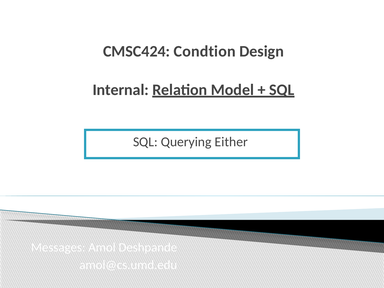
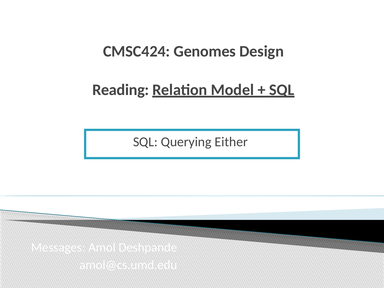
Condtion: Condtion -> Genomes
Internal: Internal -> Reading
